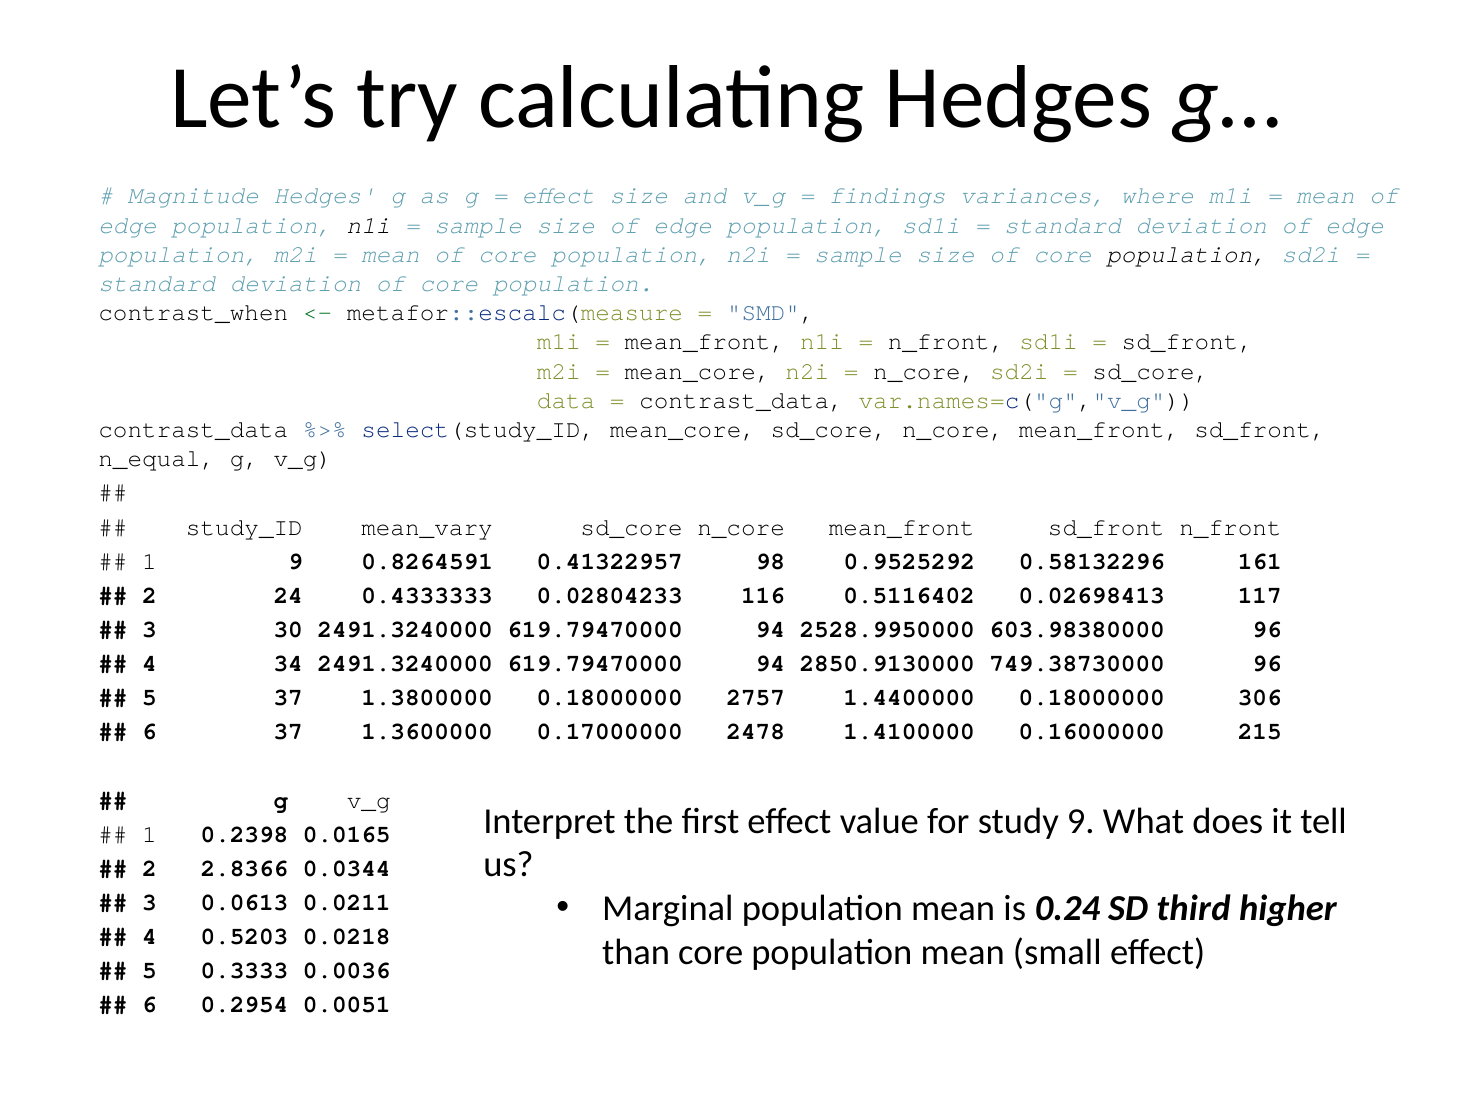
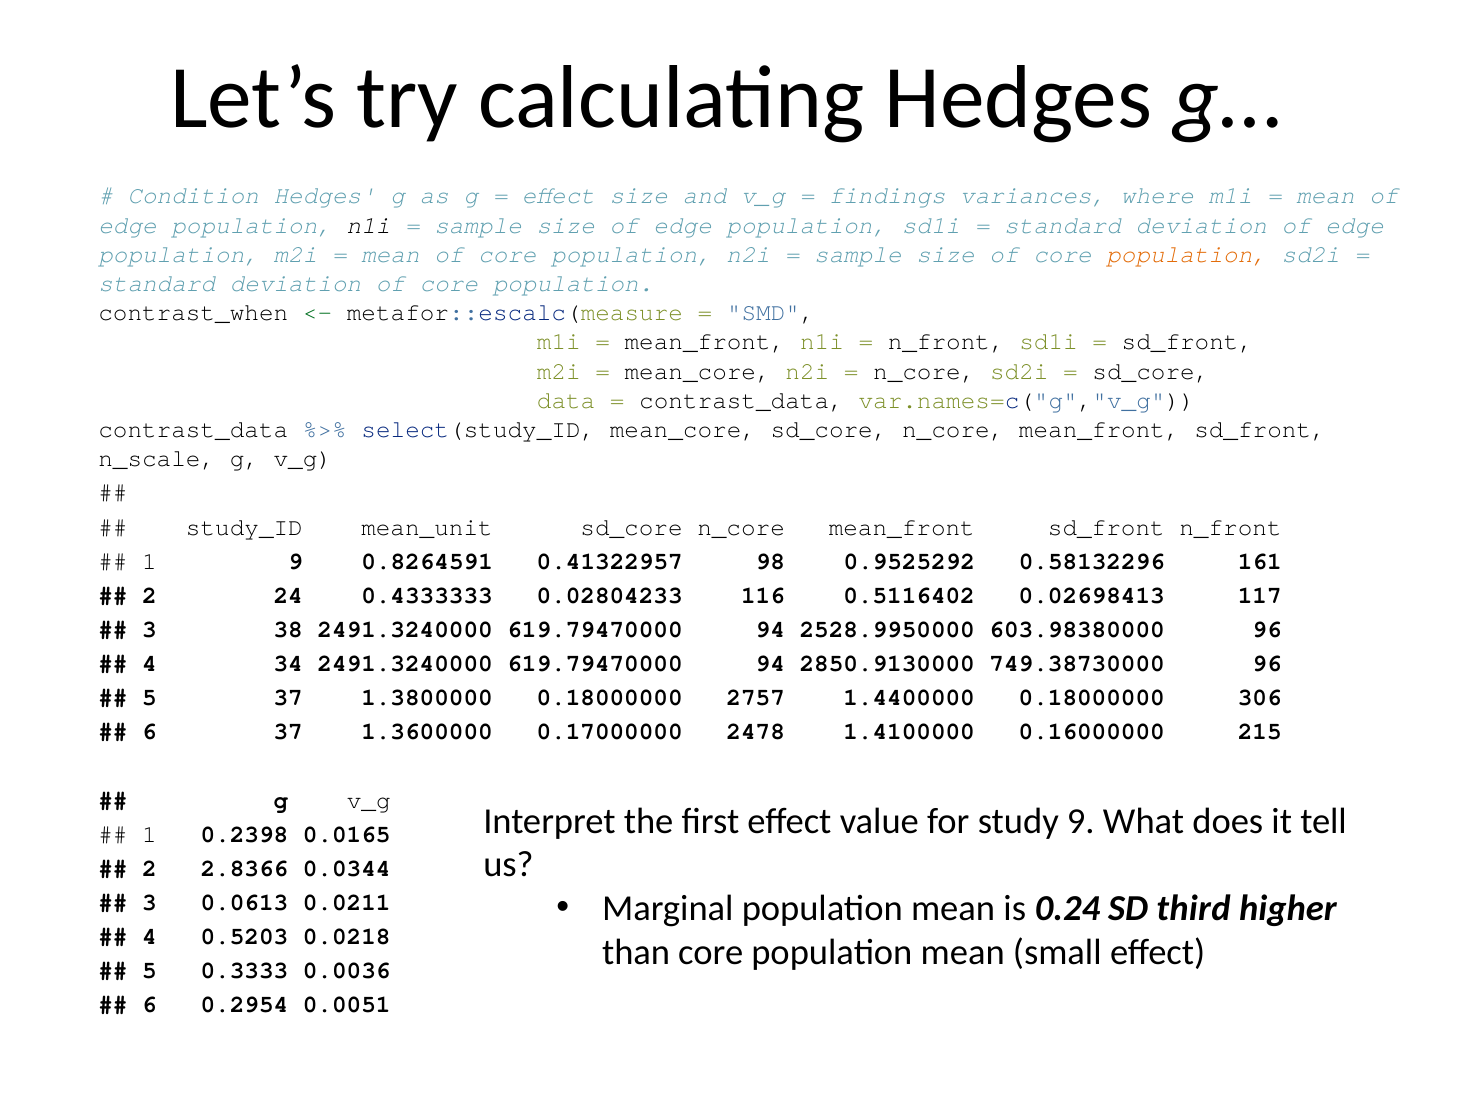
Magnitude: Magnitude -> Condition
population at (1187, 254) colour: black -> orange
n_equal: n_equal -> n_scale
mean_vary: mean_vary -> mean_unit
30: 30 -> 38
